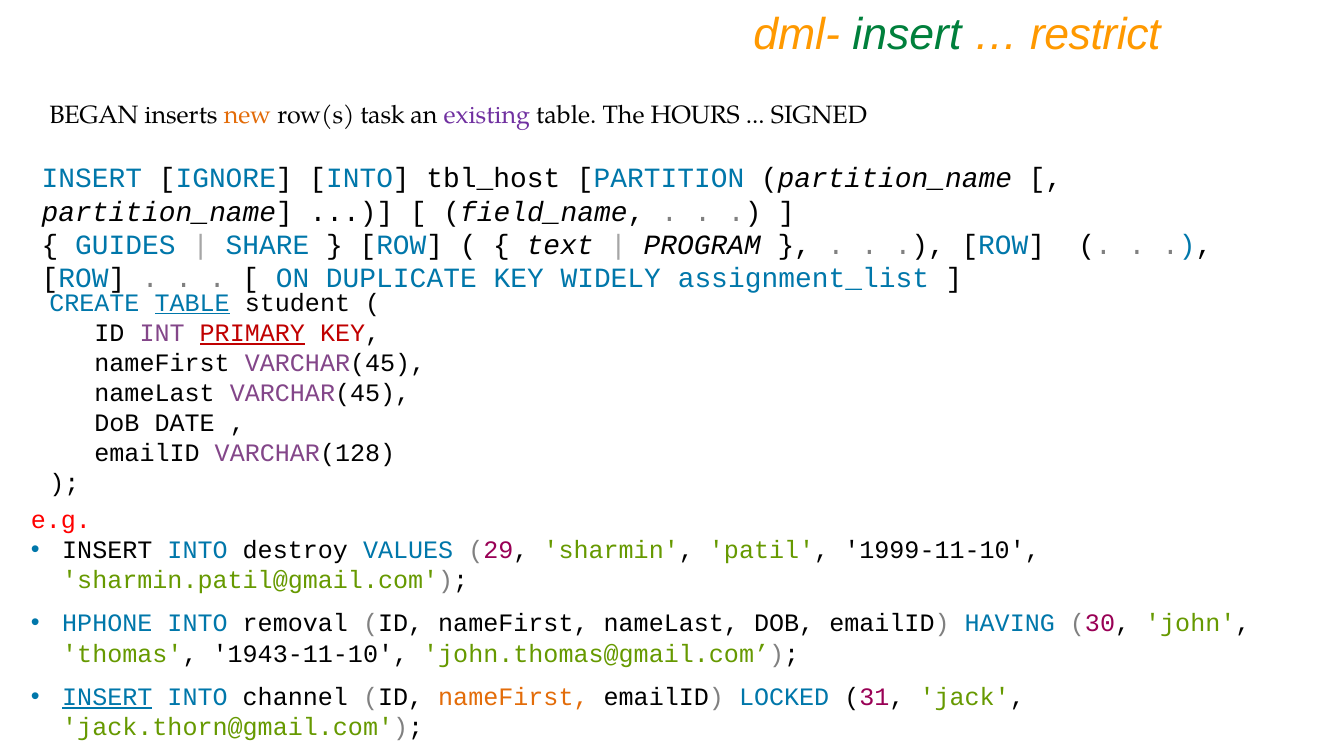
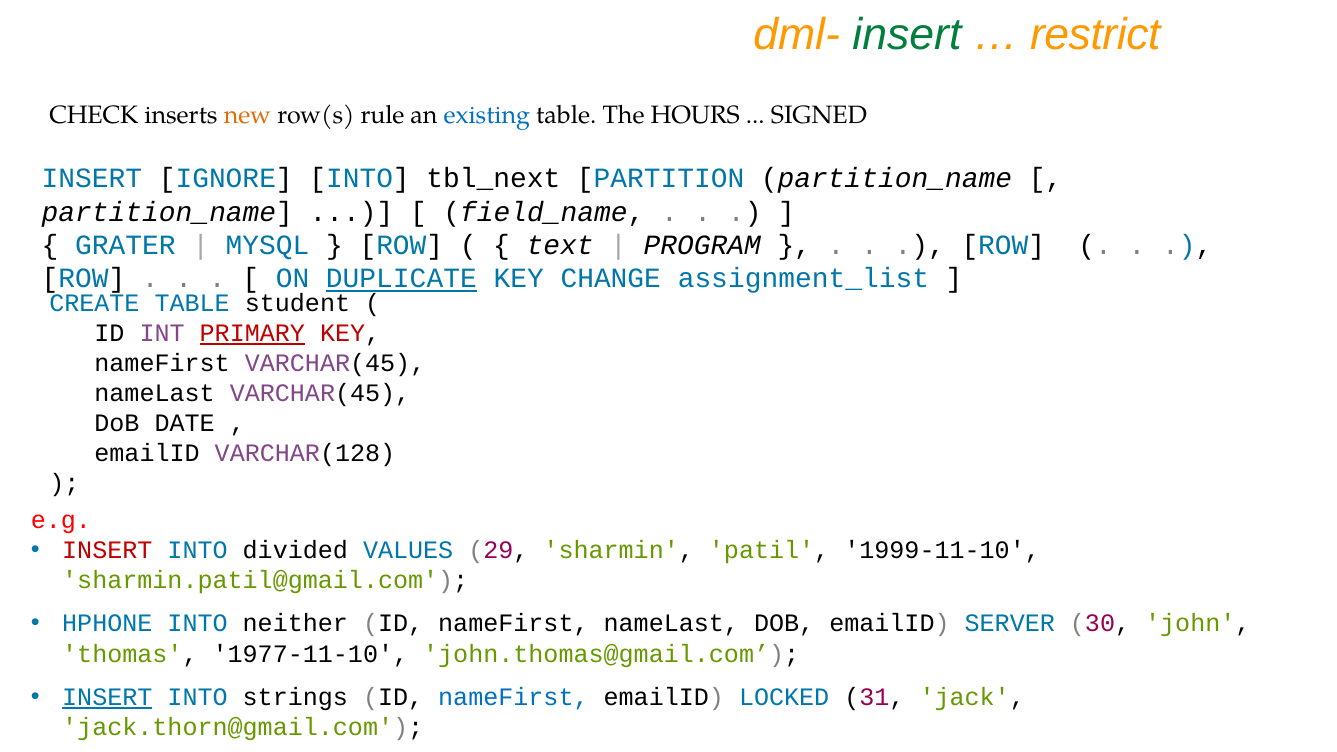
BEGAN: BEGAN -> CHECK
task: task -> rule
existing colour: purple -> blue
tbl_host: tbl_host -> tbl_next
GUIDES: GUIDES -> GRATER
SHARE: SHARE -> MYSQL
DUPLICATE underline: none -> present
WIDELY: WIDELY -> CHANGE
TABLE at (192, 303) underline: present -> none
INSERT at (107, 550) colour: black -> red
destroy: destroy -> divided
removal: removal -> neither
HAVING: HAVING -> SERVER
1943-11-10: 1943-11-10 -> 1977-11-10
channel: channel -> strings
nameFirst at (513, 697) colour: orange -> blue
